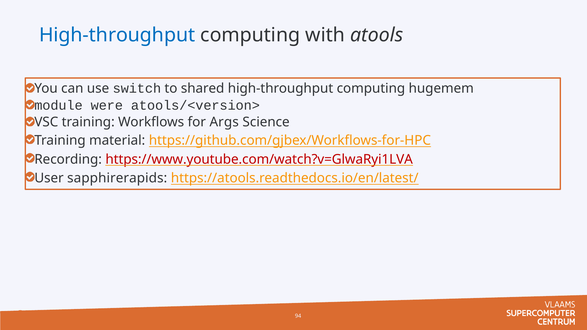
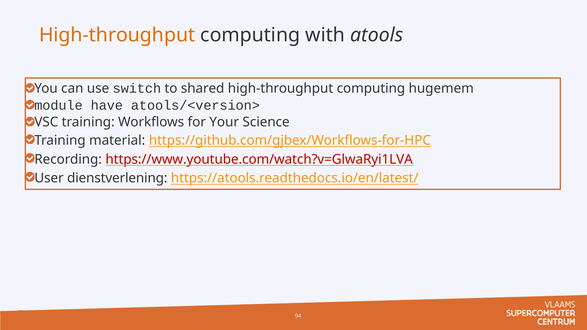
High-throughput at (117, 35) colour: blue -> orange
were: were -> have
Args: Args -> Your
sapphirerapids: sapphirerapids -> dienstverlening
